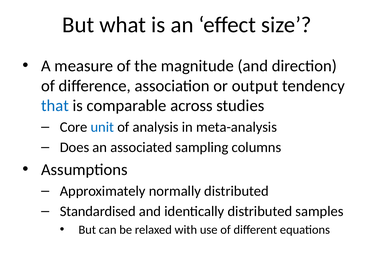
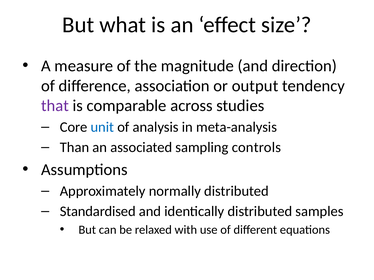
that colour: blue -> purple
Does: Does -> Than
columns: columns -> controls
